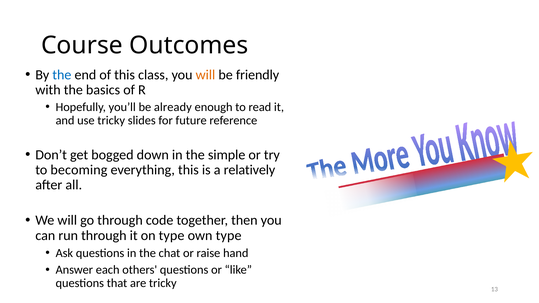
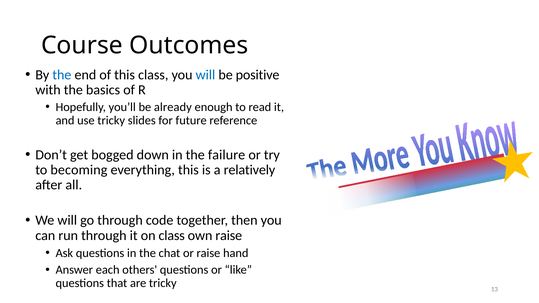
will at (205, 75) colour: orange -> blue
friendly: friendly -> positive
simple: simple -> failure
on type: type -> class
own type: type -> raise
